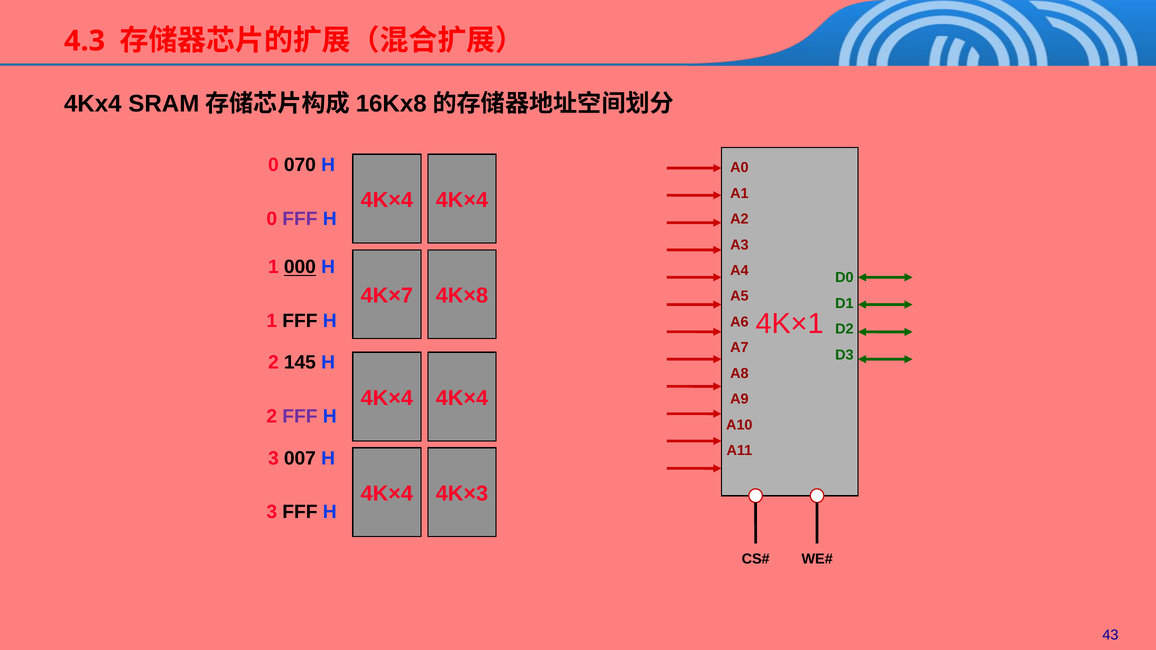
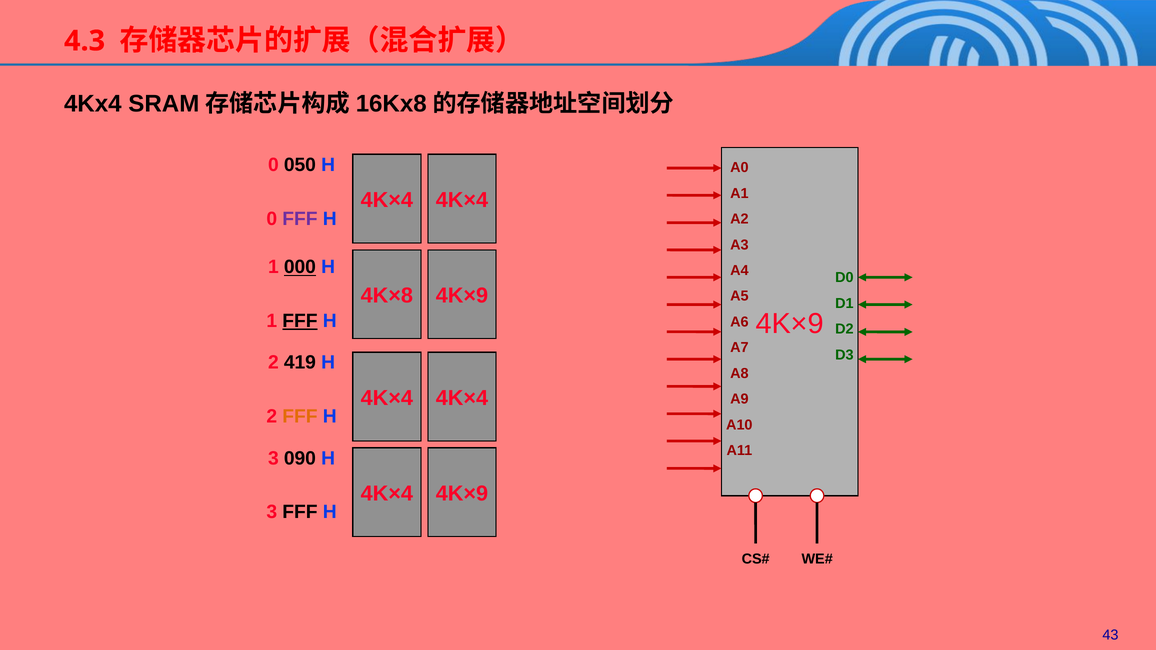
070: 070 -> 050
4K×7: 4K×7 -> 4K×8
4K×8 at (462, 296): 4K×8 -> 4K×9
4K×1 at (790, 324): 4K×1 -> 4K×9
FFF at (300, 321) underline: none -> present
145: 145 -> 419
FFF at (300, 417) colour: purple -> orange
007: 007 -> 090
4K×3 at (462, 494): 4K×3 -> 4K×9
